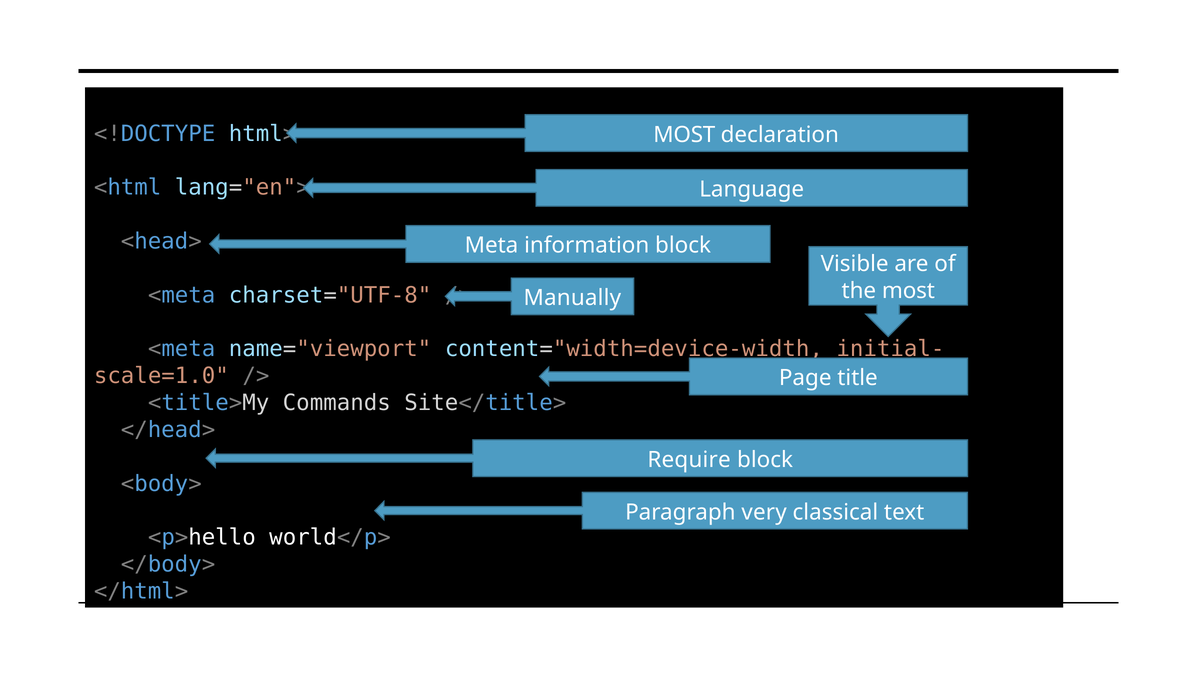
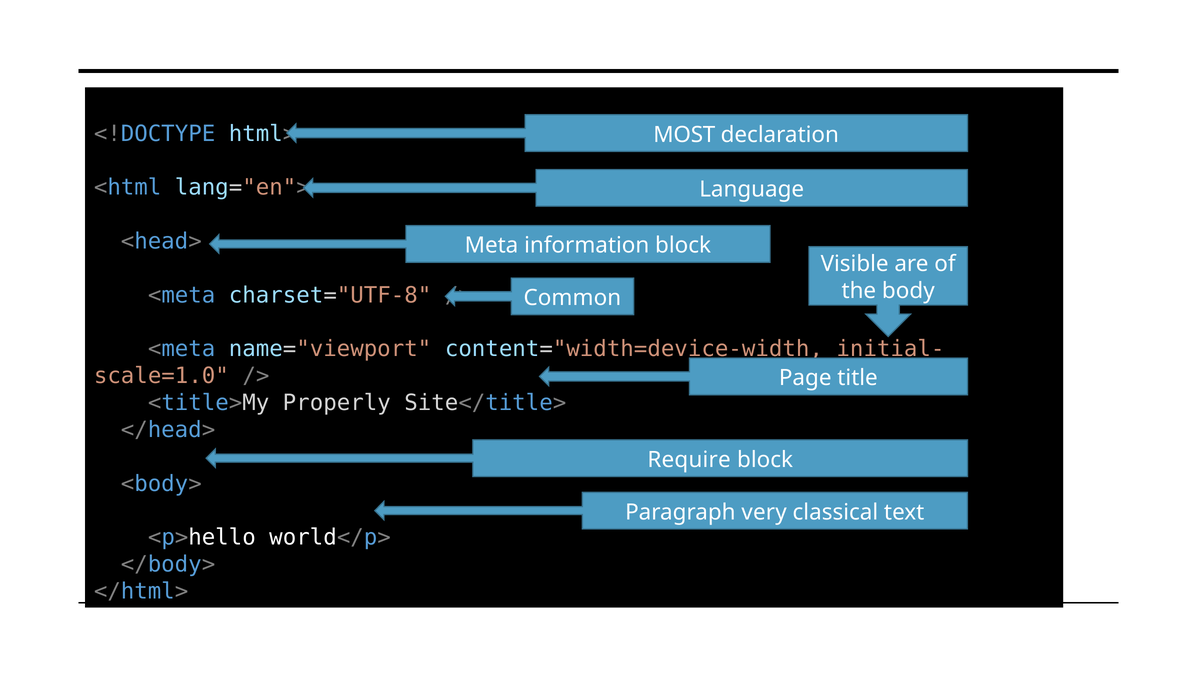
the most: most -> body
Manually: Manually -> Common
Commands: Commands -> Properly
